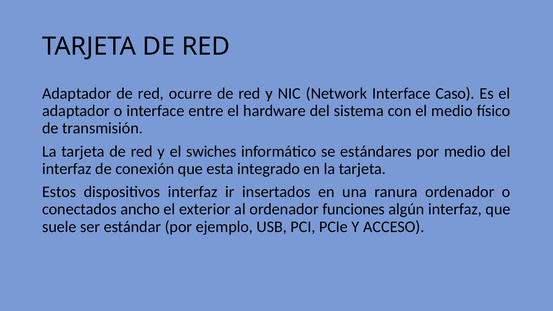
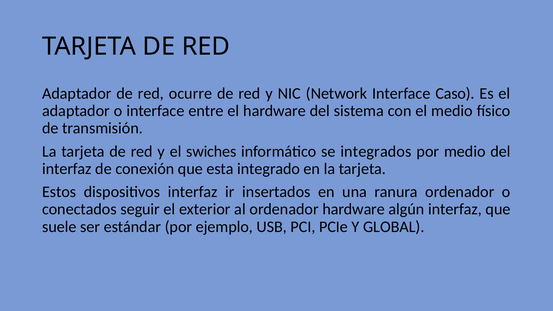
estándares: estándares -> integrados
ancho: ancho -> seguir
ordenador funciones: funciones -> hardware
ACCESO: ACCESO -> GLOBAL
